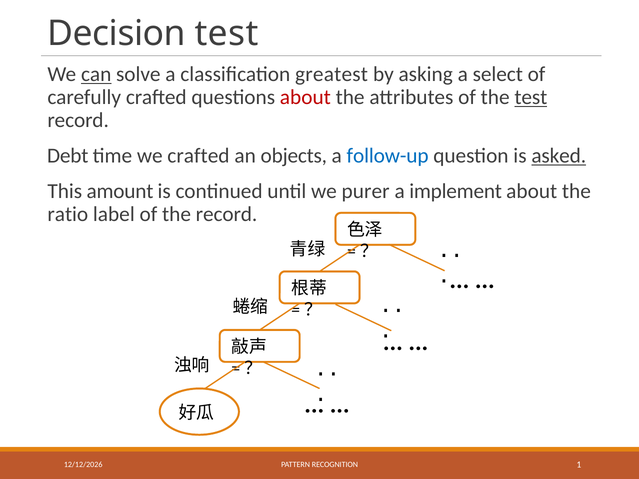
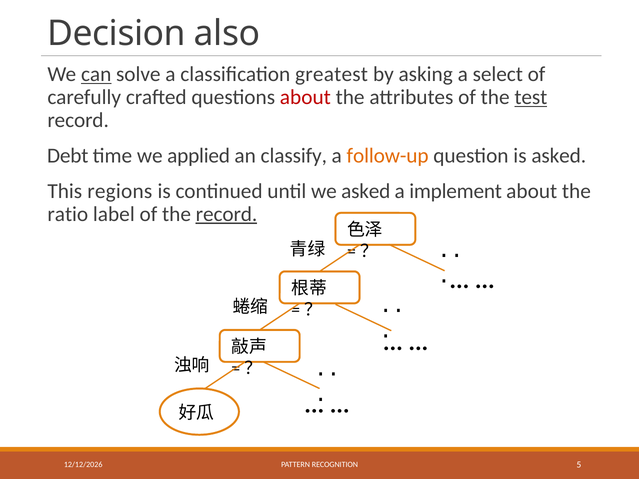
Decision test: test -> also
we crafted: crafted -> applied
objects: objects -> classify
follow-up colour: blue -> orange
asked at (559, 156) underline: present -> none
amount: amount -> regions
we purer: purer -> asked
record at (227, 214) underline: none -> present
1: 1 -> 5
